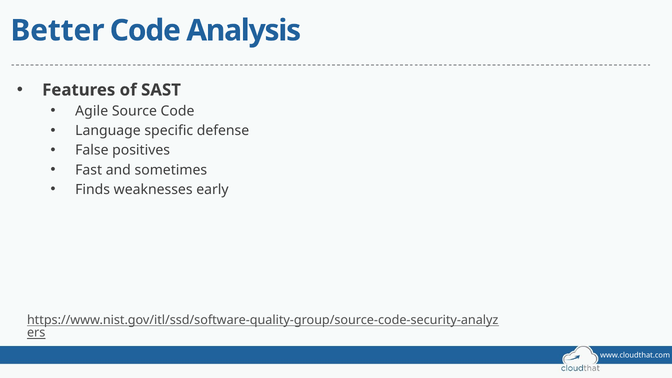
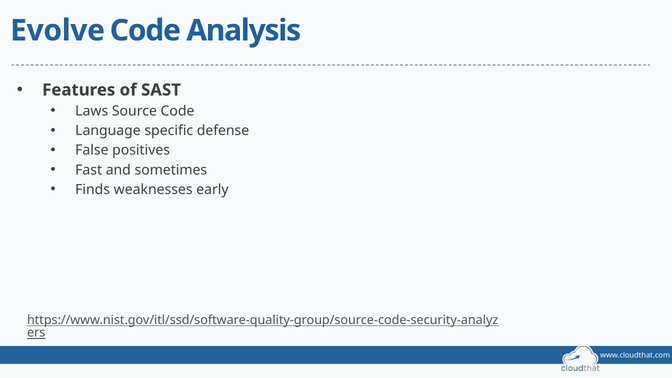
Better: Better -> Evolve
Agile: Agile -> Laws
